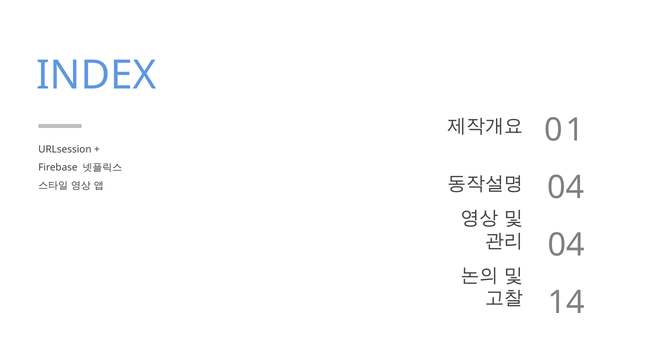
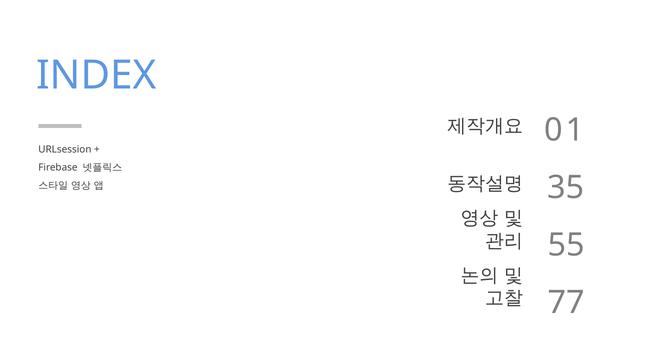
04 at (566, 188): 04 -> 35
04 at (566, 245): 04 -> 55
14: 14 -> 77
